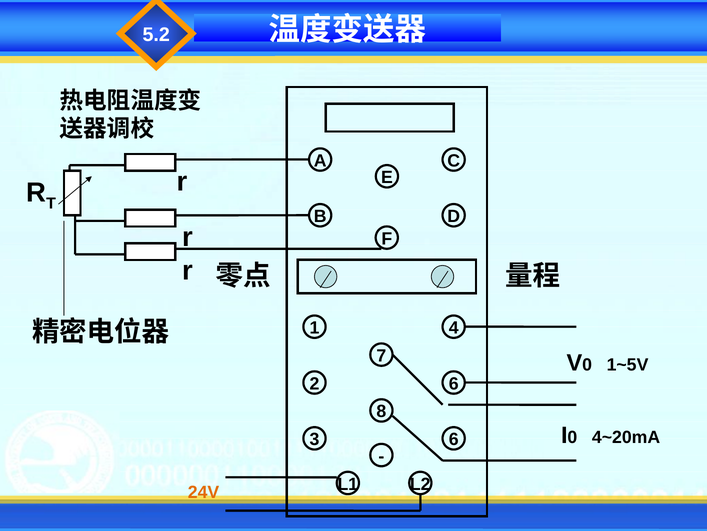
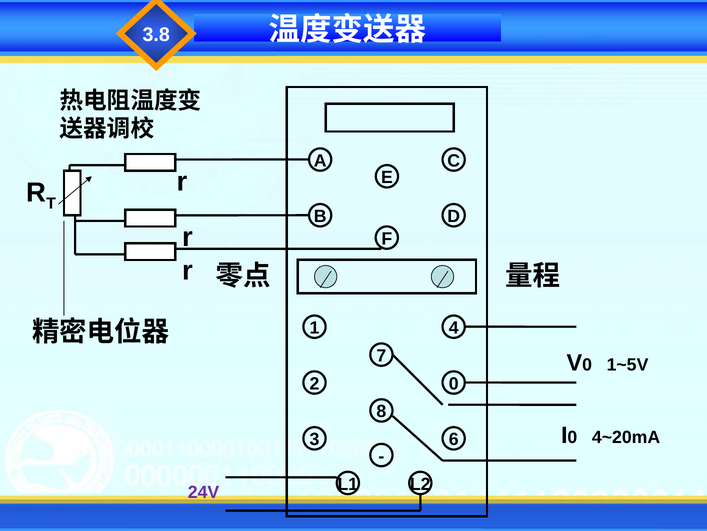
5.2: 5.2 -> 3.8
2 6: 6 -> 0
24V colour: orange -> purple
